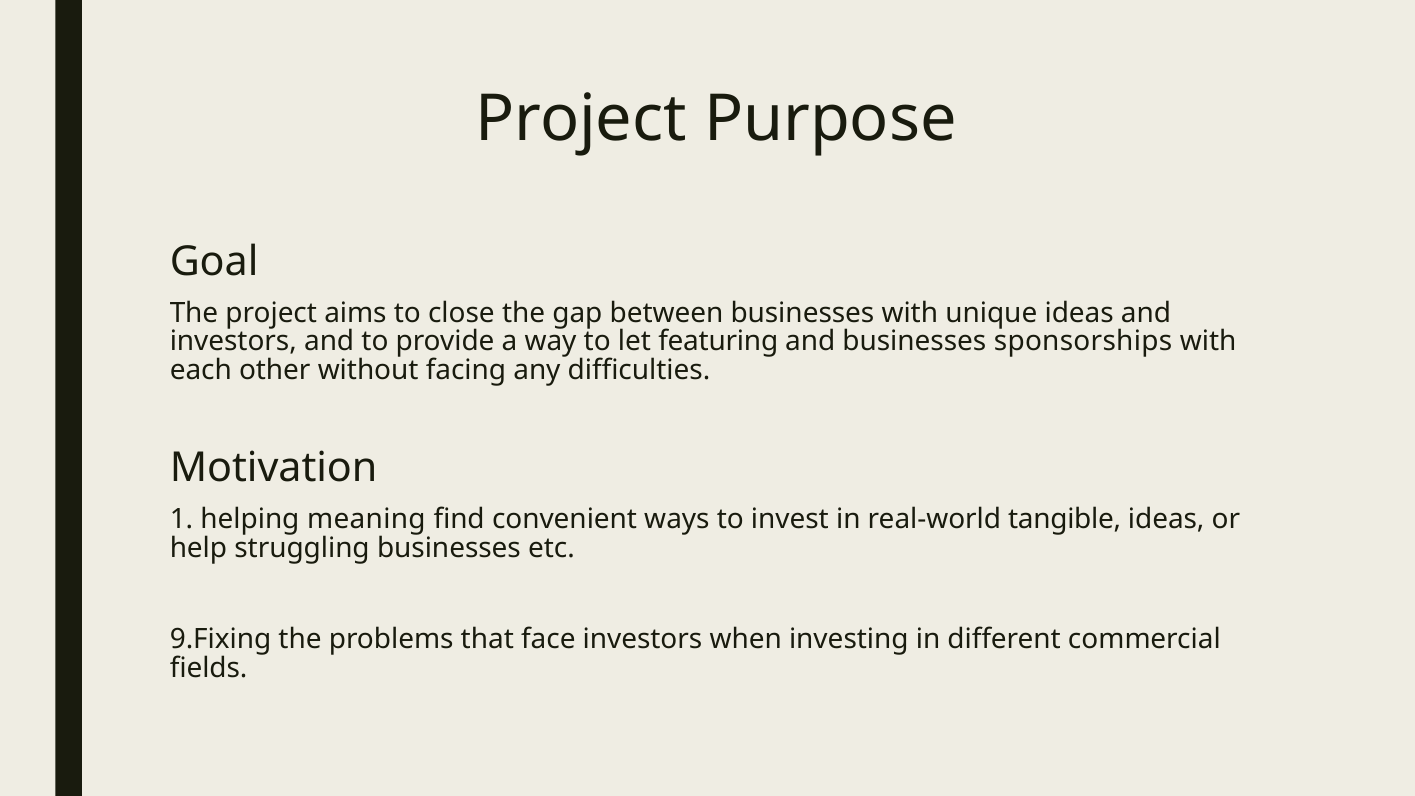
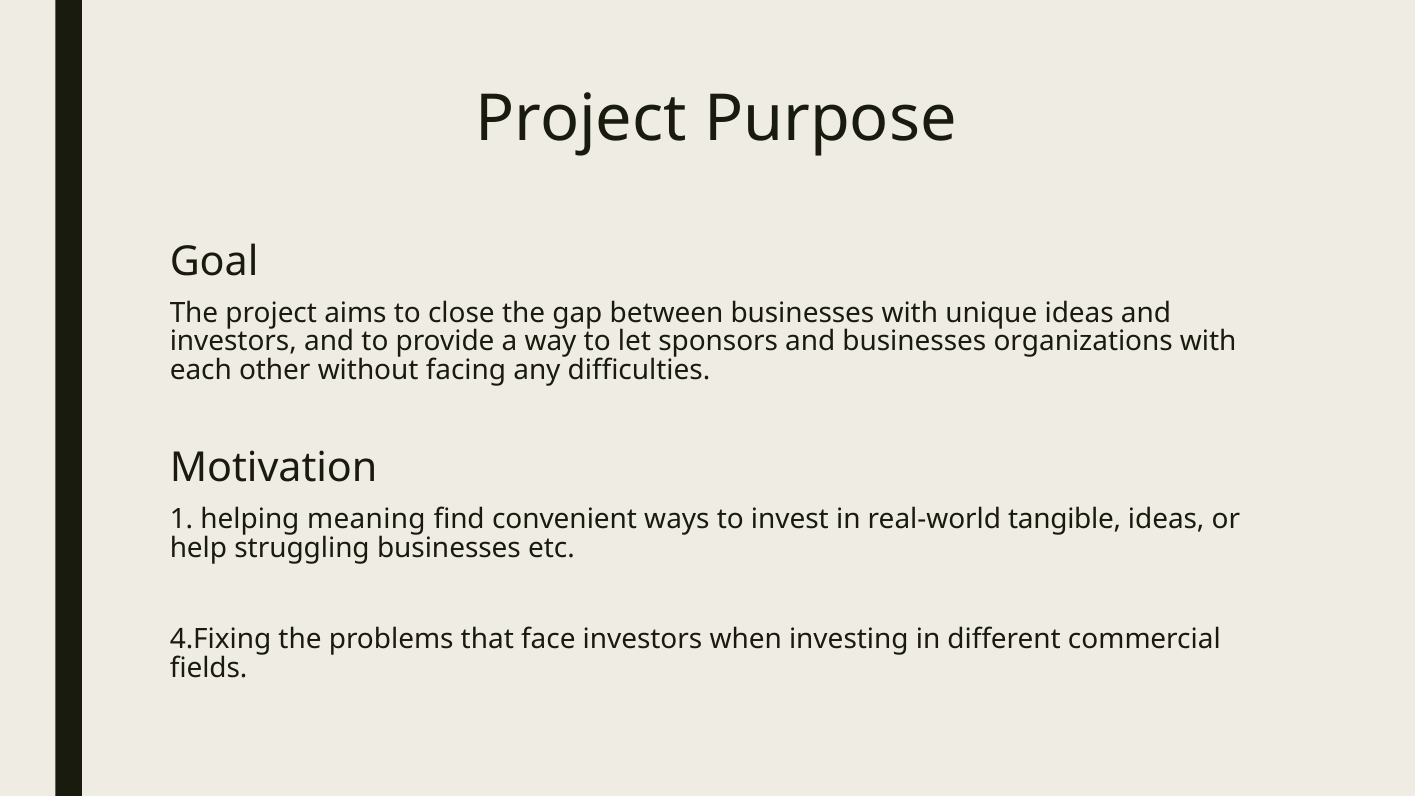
featuring: featuring -> sponsors
sponsorships: sponsorships -> organizations
9.Fixing: 9.Fixing -> 4.Fixing
